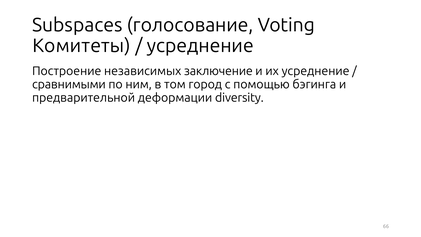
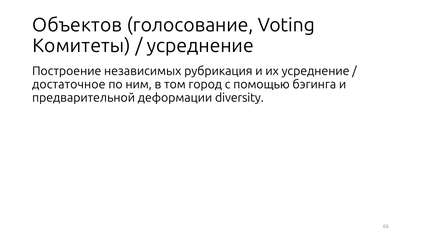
Subspaces: Subspaces -> Объектов
заключение: заключение -> рубрикация
сравнимыми: сравнимыми -> достаточное
